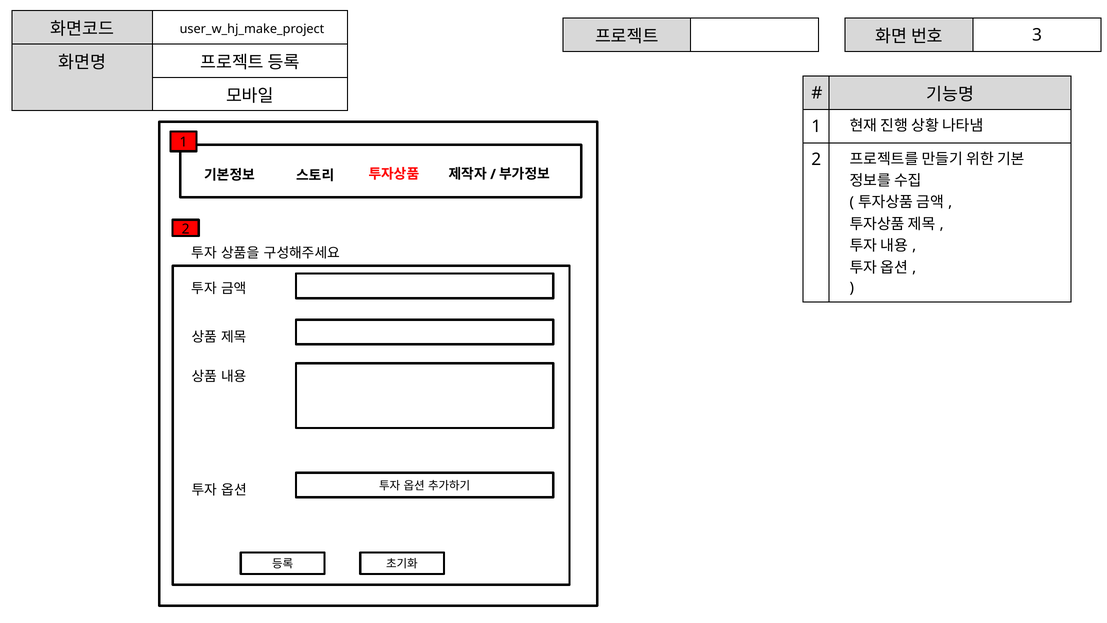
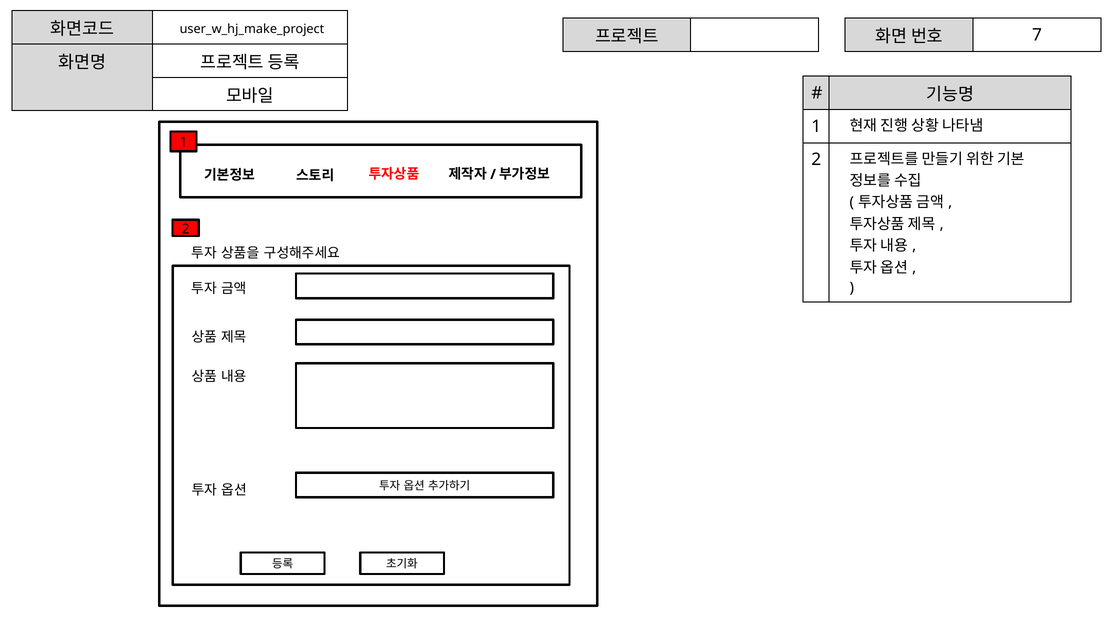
3: 3 -> 7
